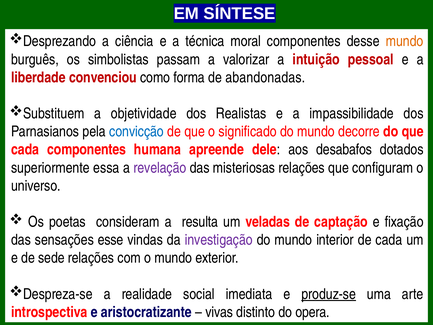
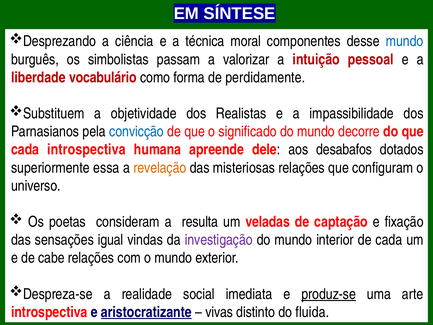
mundo at (405, 41) colour: orange -> blue
convenciou: convenciou -> vocabulário
abandonadas: abandonadas -> perdidamente
cada componentes: componentes -> introspectiva
revelação colour: purple -> orange
esse: esse -> igual
sede: sede -> cabe
aristocratizante underline: none -> present
opera: opera -> fluida
